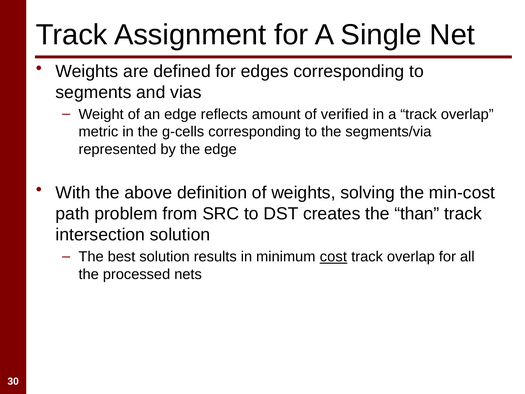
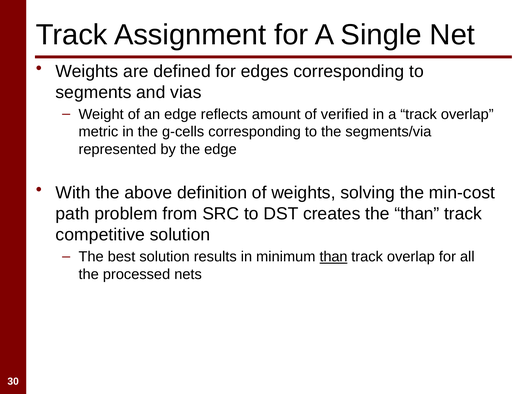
intersection: intersection -> competitive
minimum cost: cost -> than
